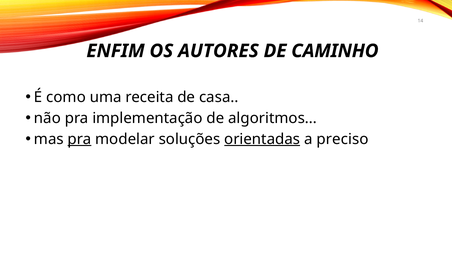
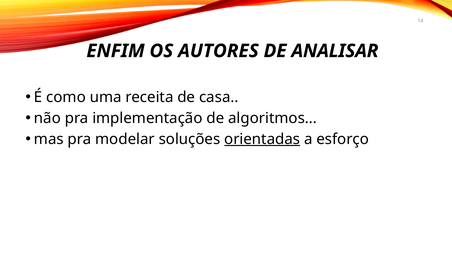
CAMINHO: CAMINHO -> ANALISAR
pra at (80, 139) underline: present -> none
preciso: preciso -> esforço
